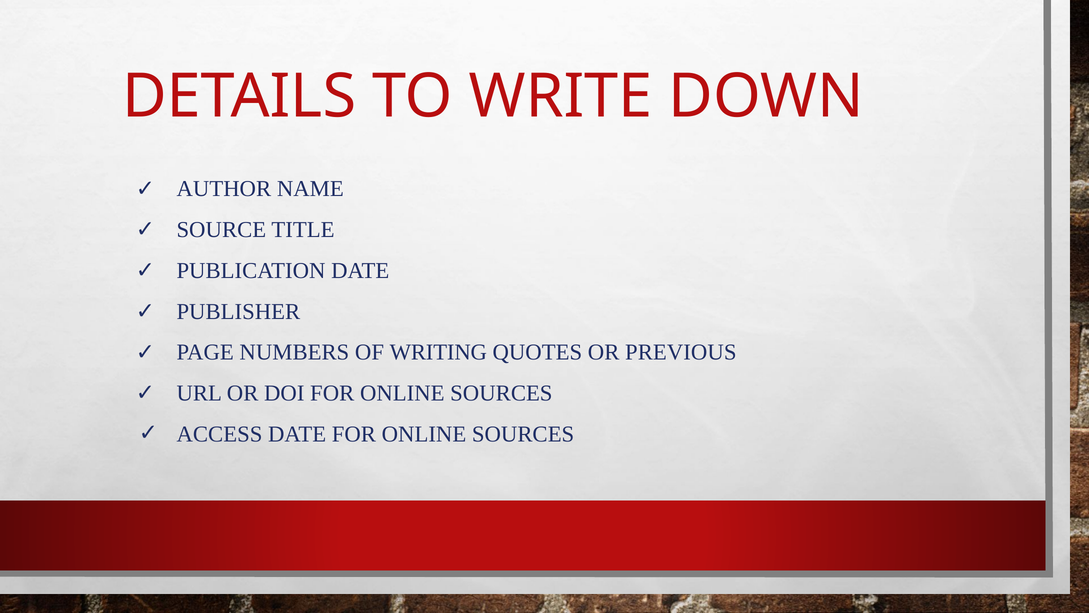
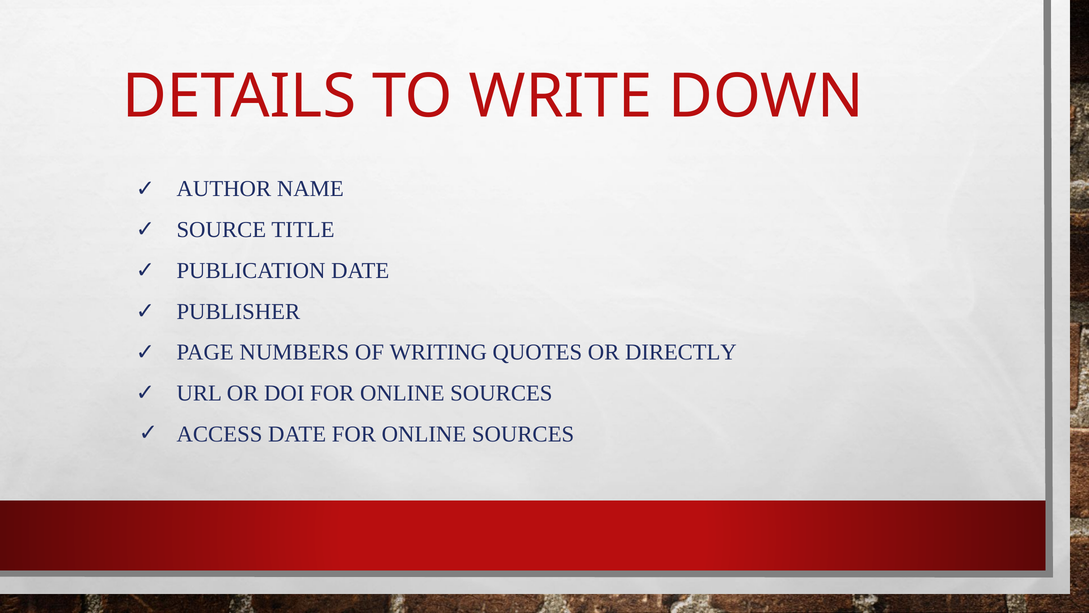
PREVIOUS: PREVIOUS -> DIRECTLY
